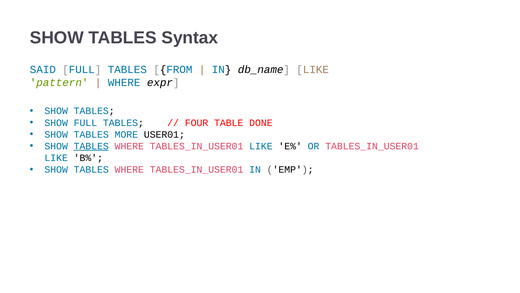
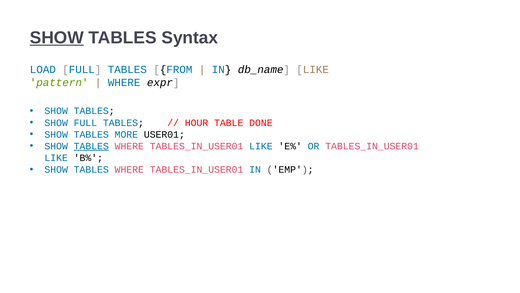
SHOW at (57, 38) underline: none -> present
SAID: SAID -> LOAD
FOUR: FOUR -> HOUR
